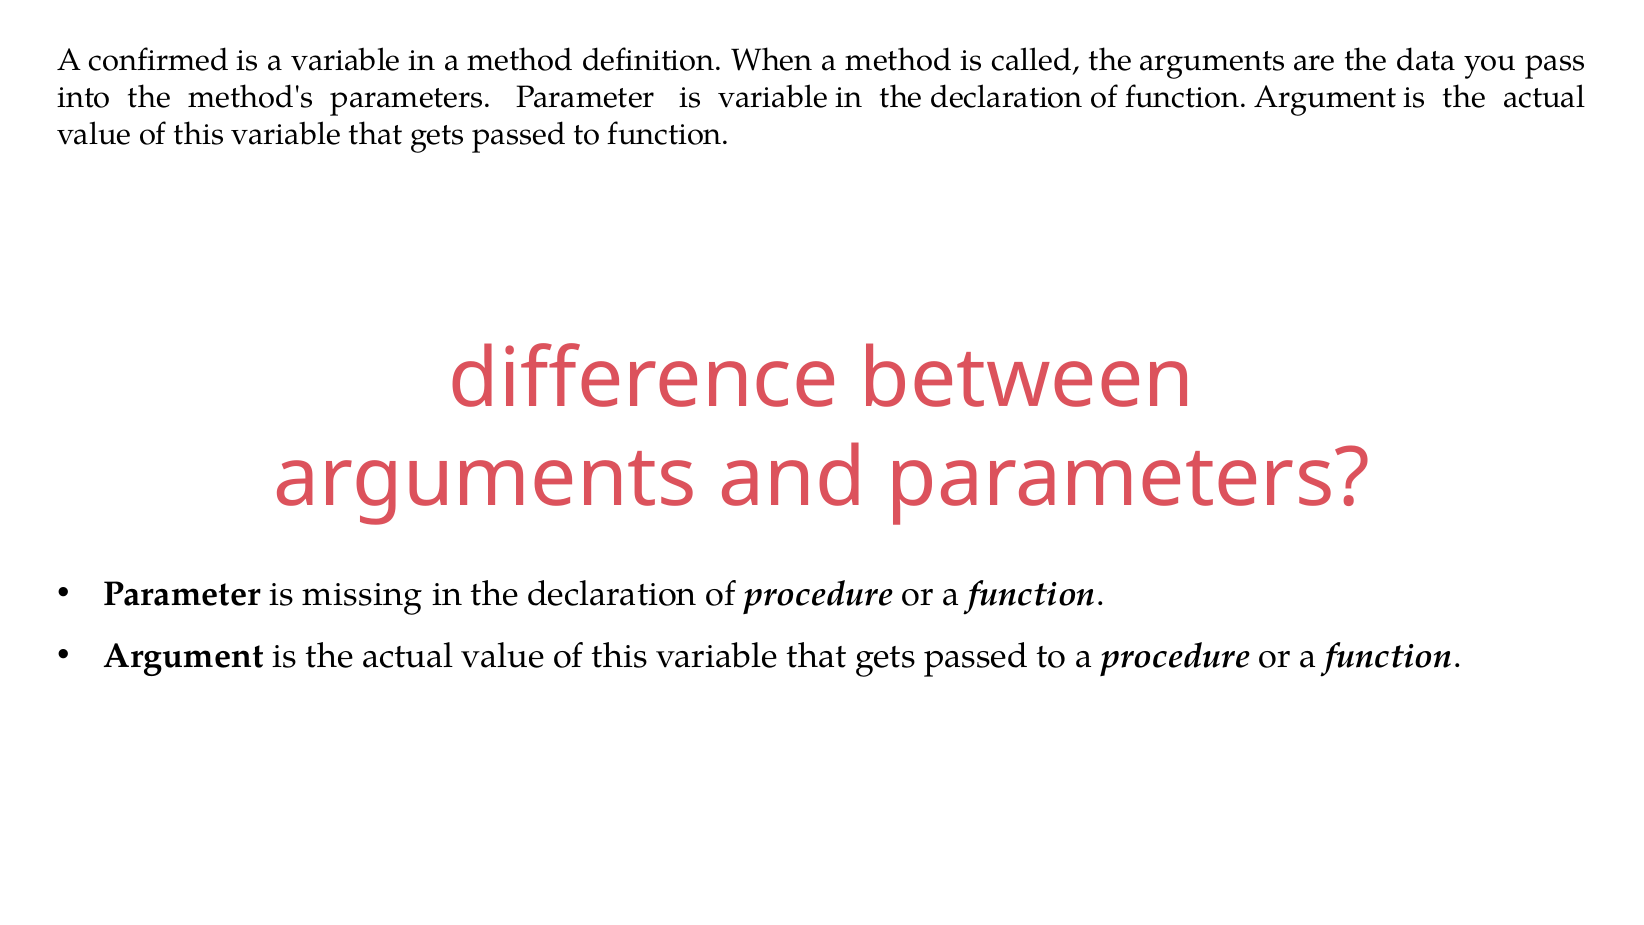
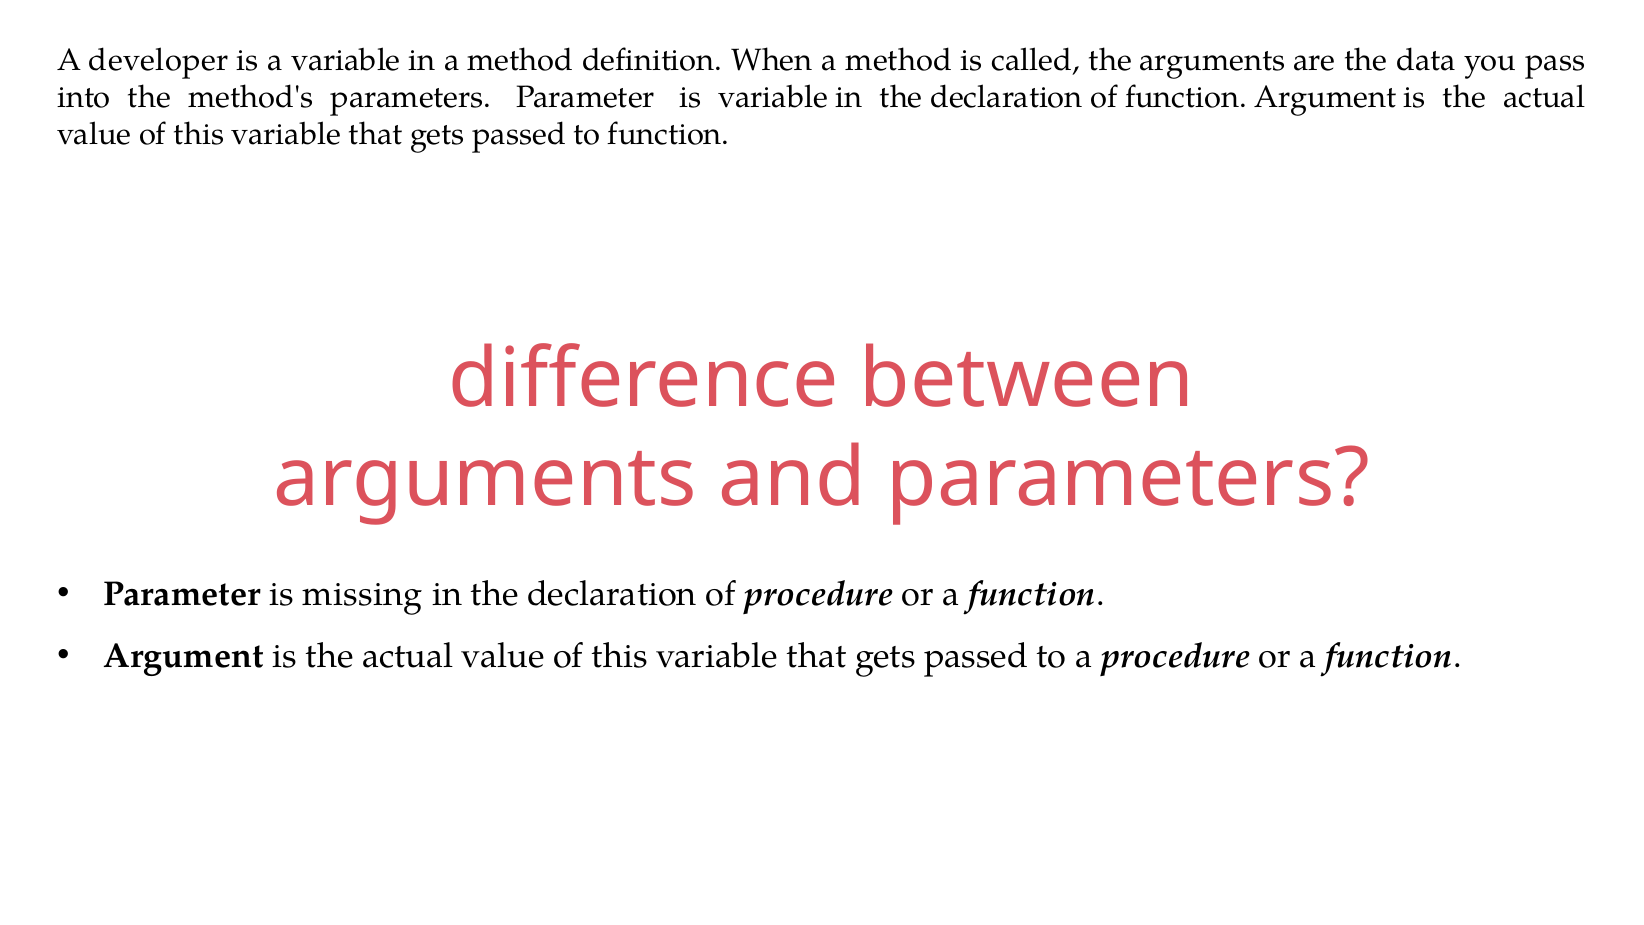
confirmed: confirmed -> developer
